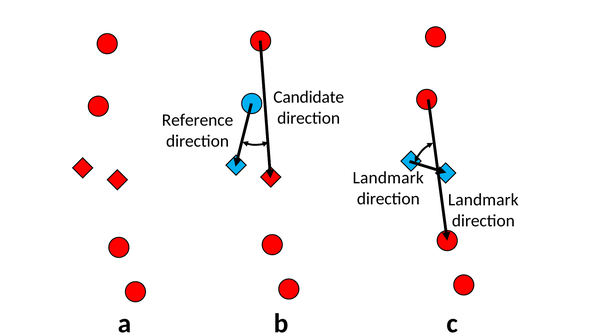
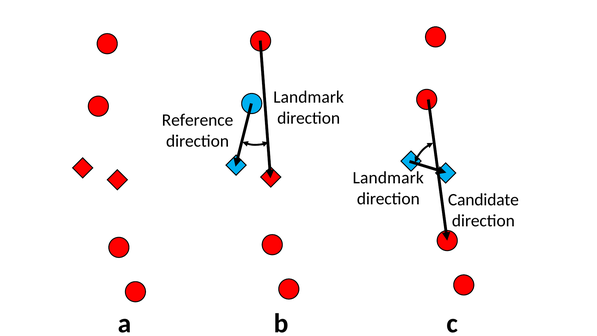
Candidate at (309, 97): Candidate -> Landmark
direction Landmark: Landmark -> Candidate
